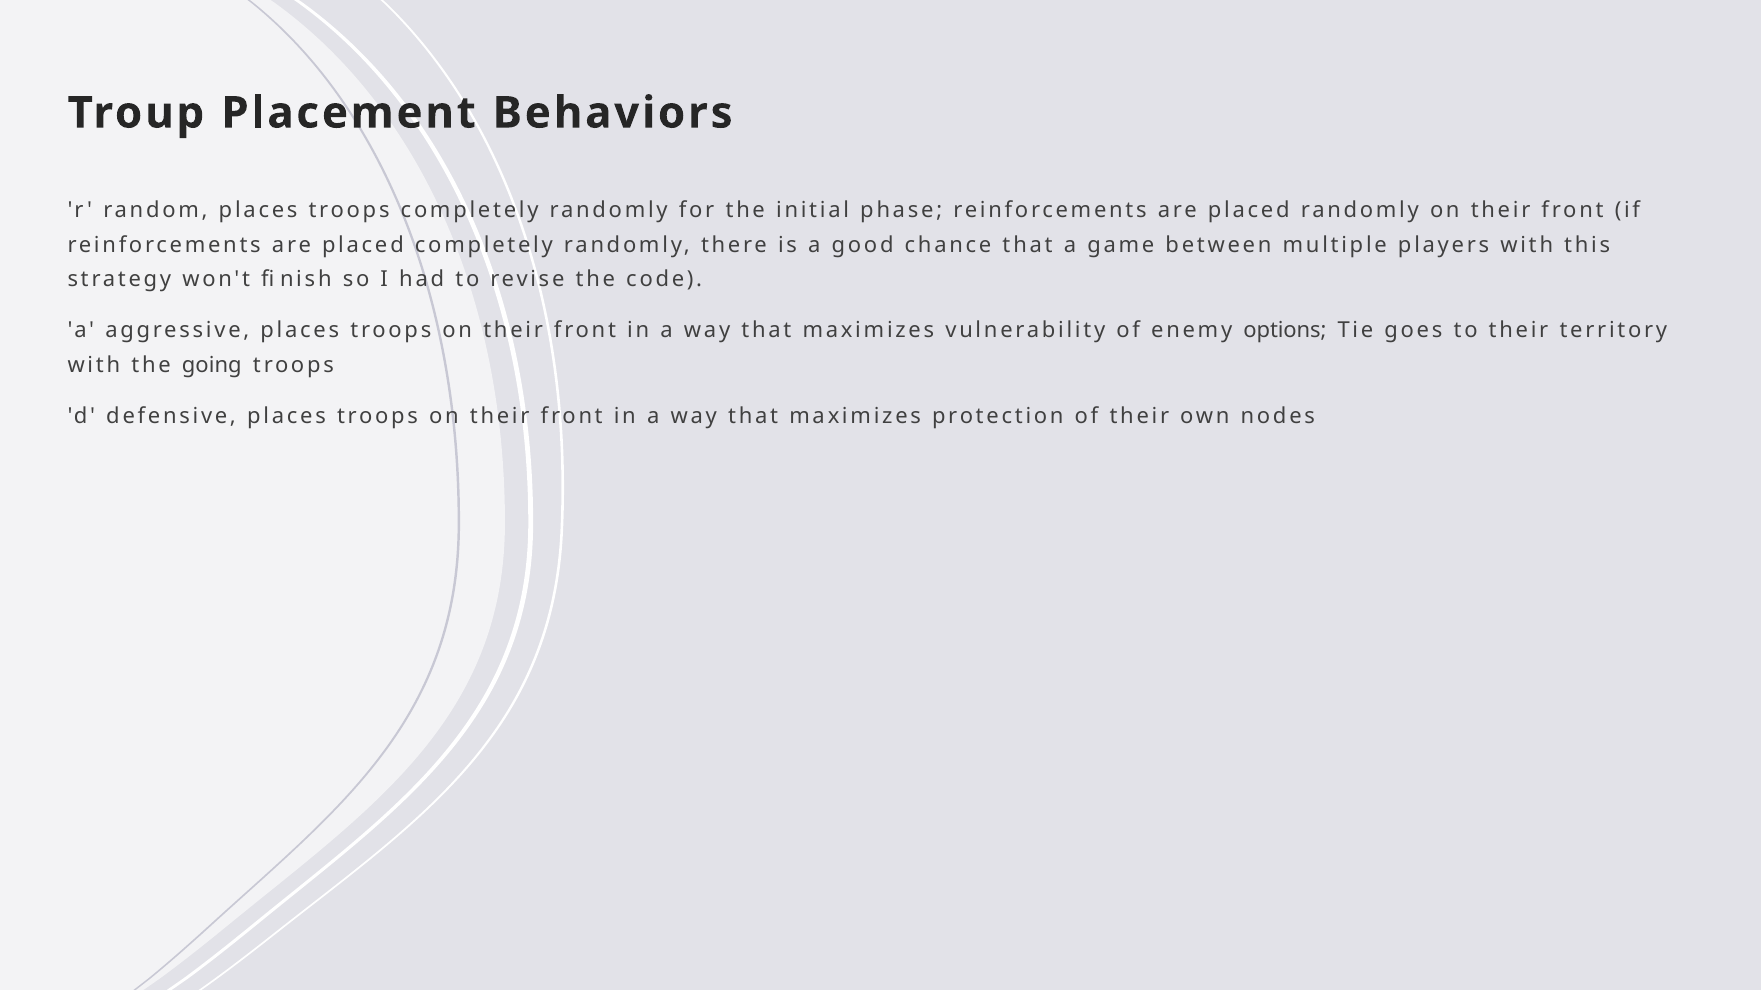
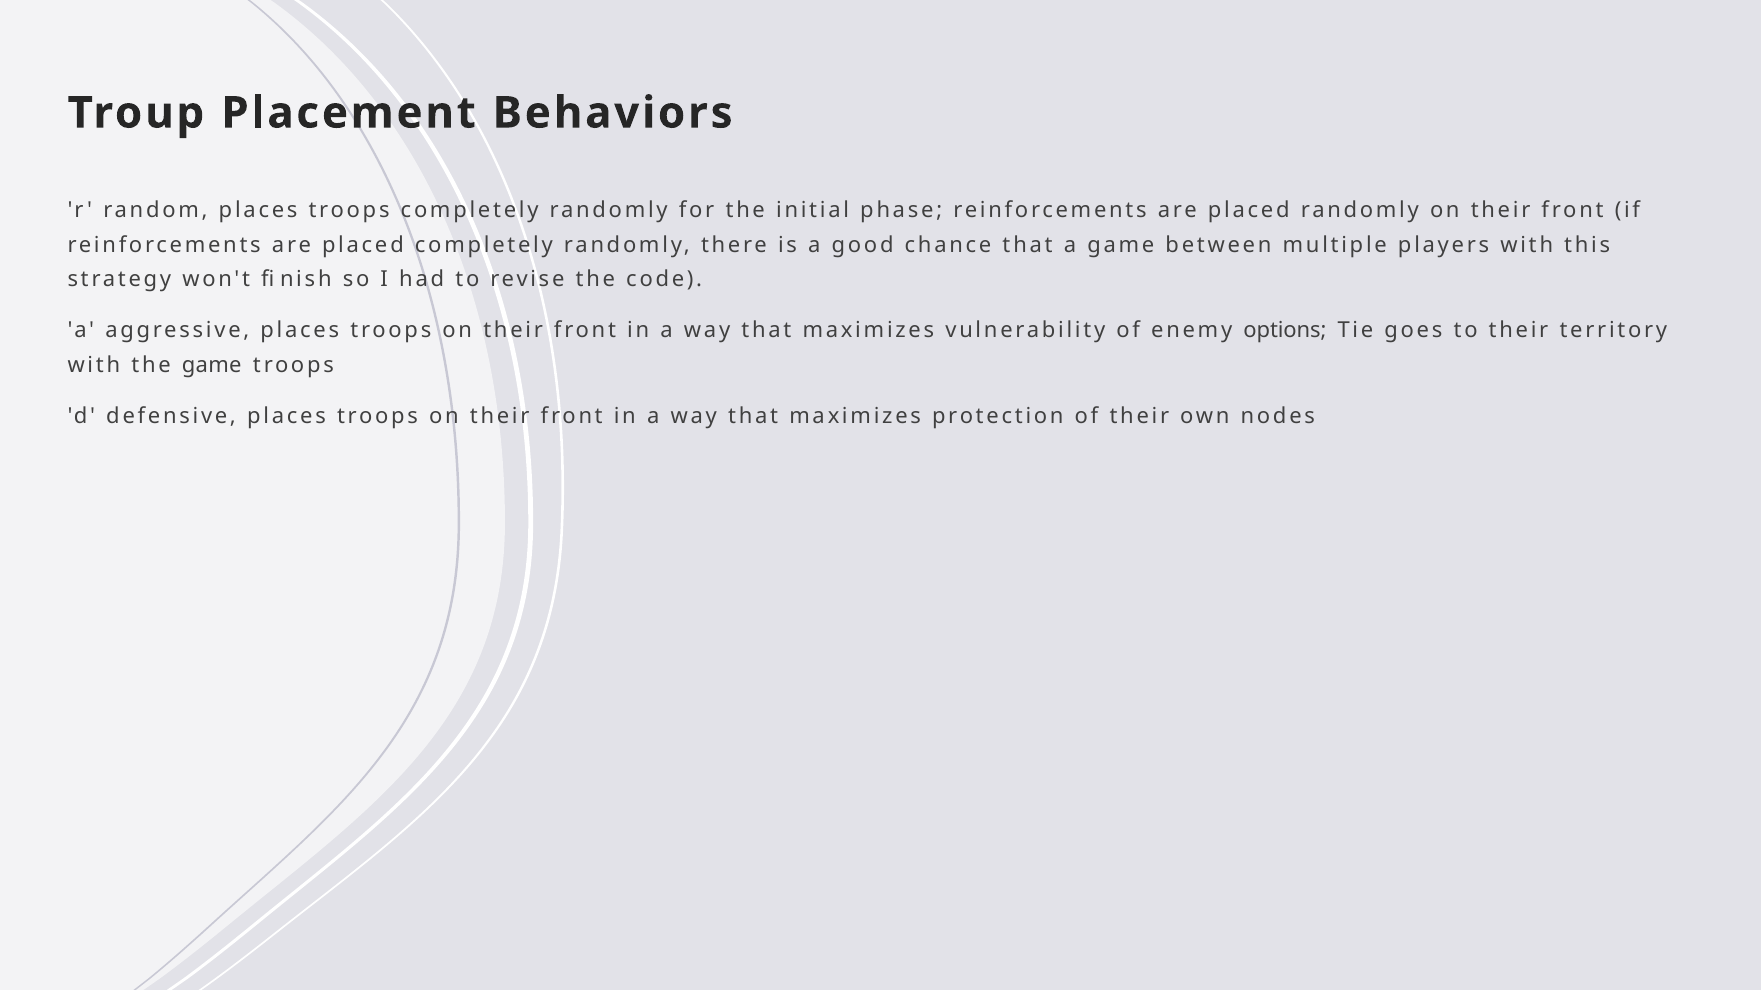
the going: going -> game
